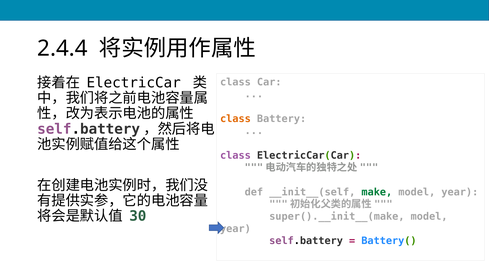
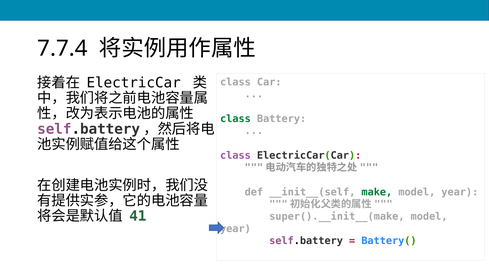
2.4.4: 2.4.4 -> 7.7.4
class at (235, 119) colour: orange -> green
30: 30 -> 41
